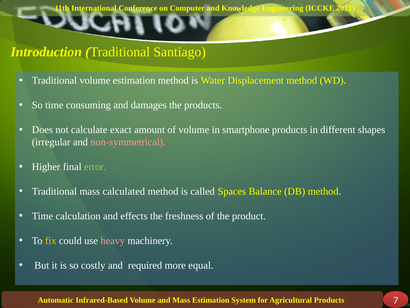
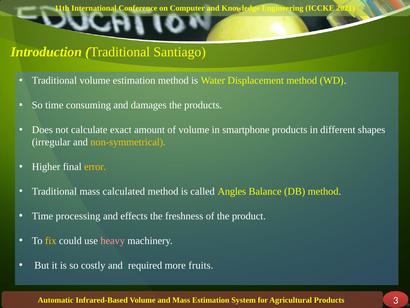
non-symmetrical colour: pink -> yellow
error colour: light green -> yellow
Spaces: Spaces -> Angles
calculation: calculation -> processing
equal: equal -> fruits
7: 7 -> 3
